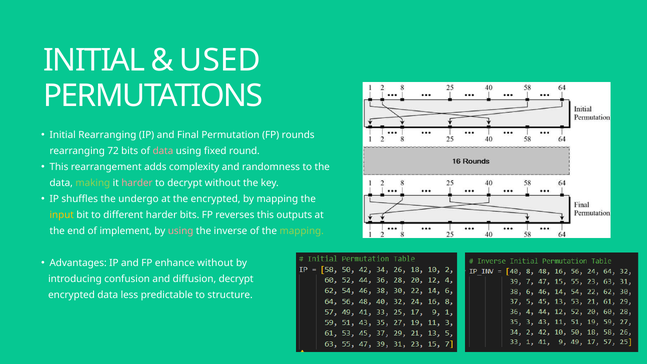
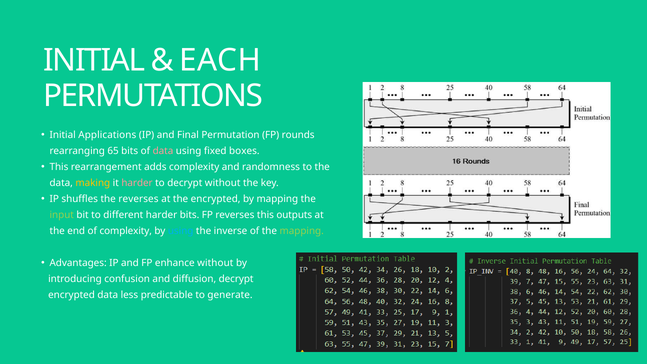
USED: USED -> EACH
Initial Rearranging: Rearranging -> Applications
72: 72 -> 65
round: round -> boxes
making colour: light green -> yellow
the undergo: undergo -> reverses
input colour: yellow -> light green
of implement: implement -> complexity
using at (181, 231) colour: pink -> light blue
structure: structure -> generate
